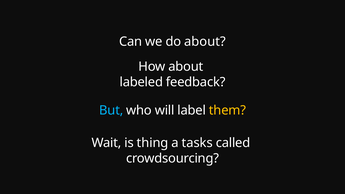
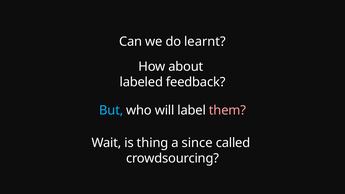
do about: about -> learnt
them colour: yellow -> pink
tasks: tasks -> since
